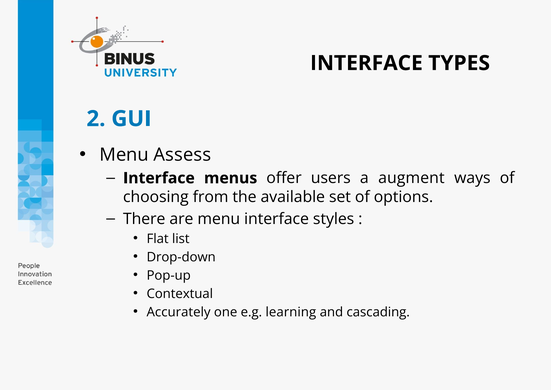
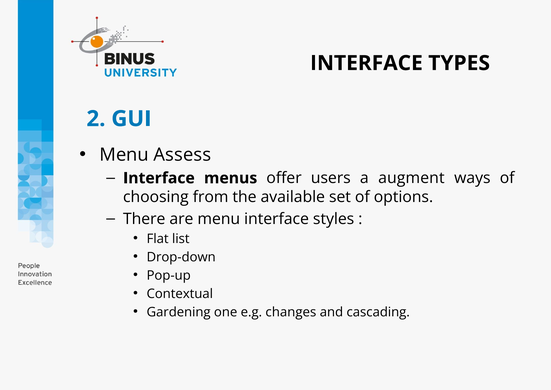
Accurately: Accurately -> Gardening
learning: learning -> changes
